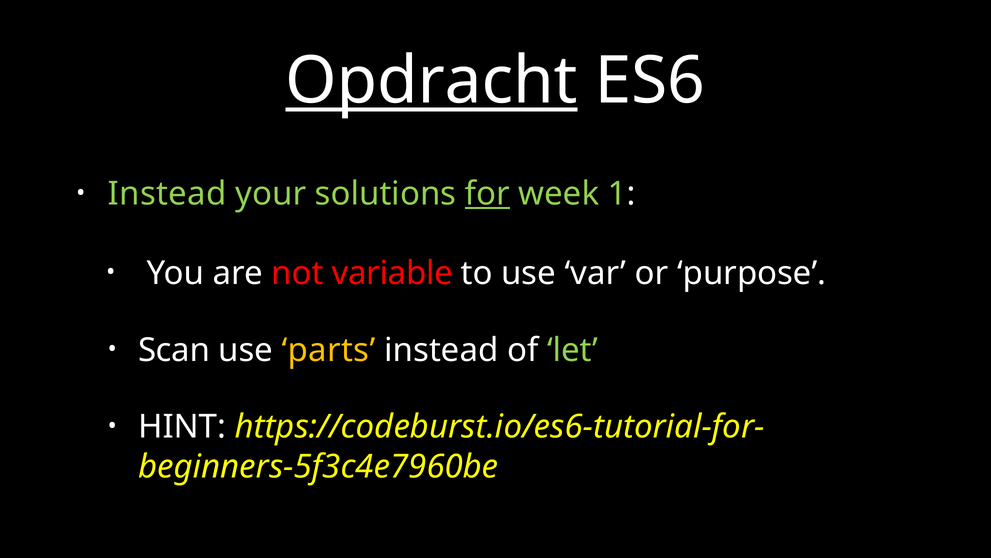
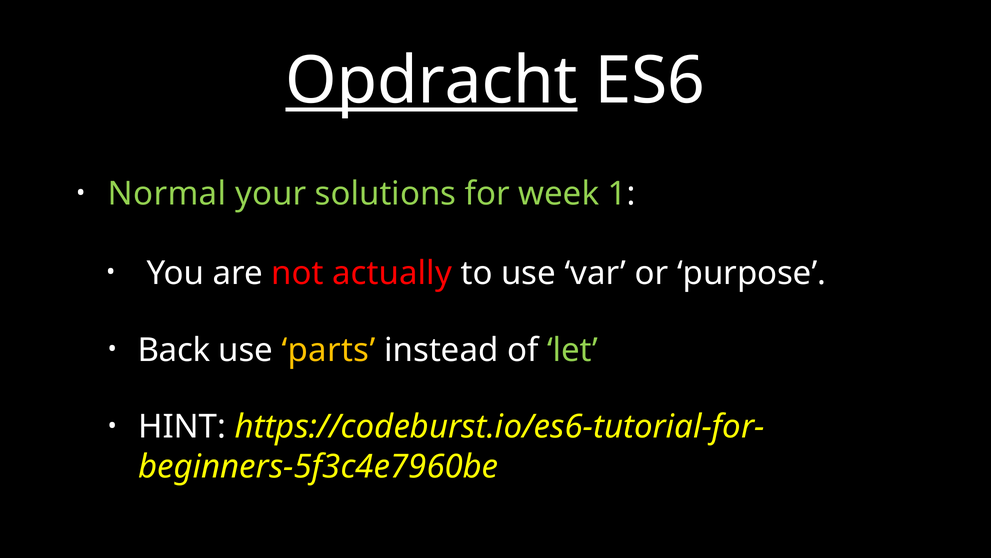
Instead at (167, 194): Instead -> Normal
for underline: present -> none
variable: variable -> actually
Scan: Scan -> Back
